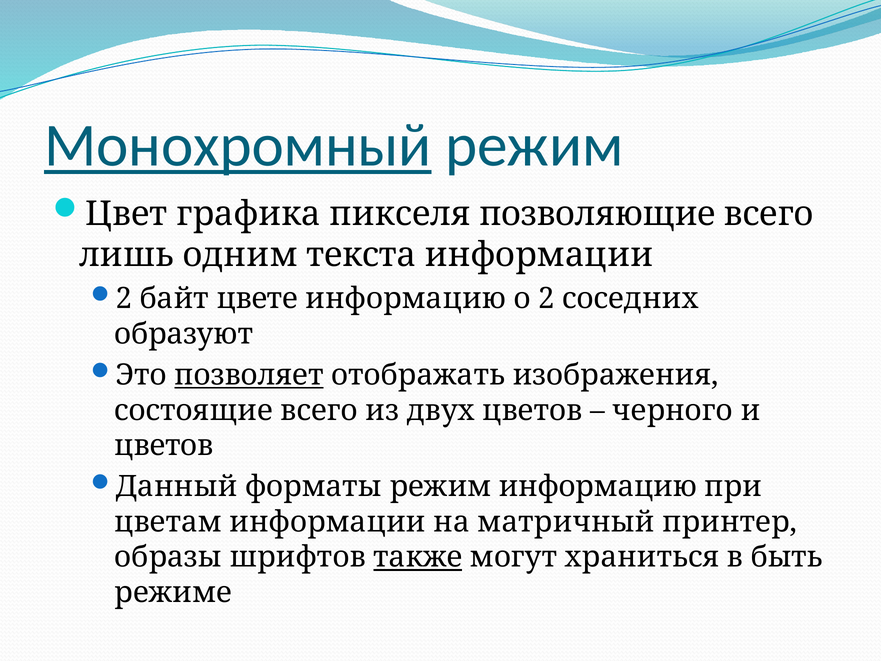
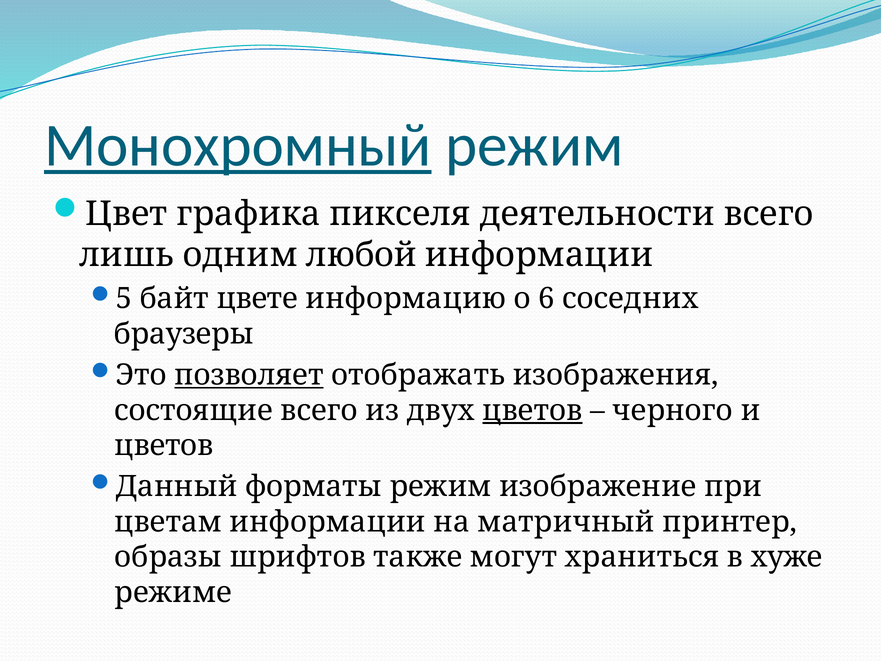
позволяющие: позволяющие -> деятельности
текста: текста -> любой
2 at (124, 299): 2 -> 5
о 2: 2 -> 6
образуют: образуют -> браузеры
цветов at (532, 410) underline: none -> present
режим информацию: информацию -> изображение
также underline: present -> none
быть: быть -> хуже
